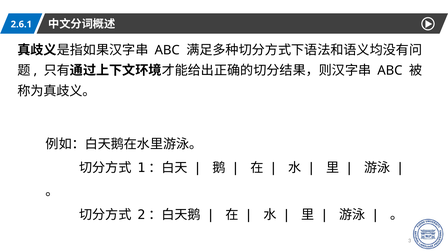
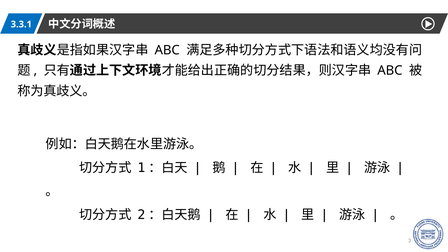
2.6.1: 2.6.1 -> 3.3.1
